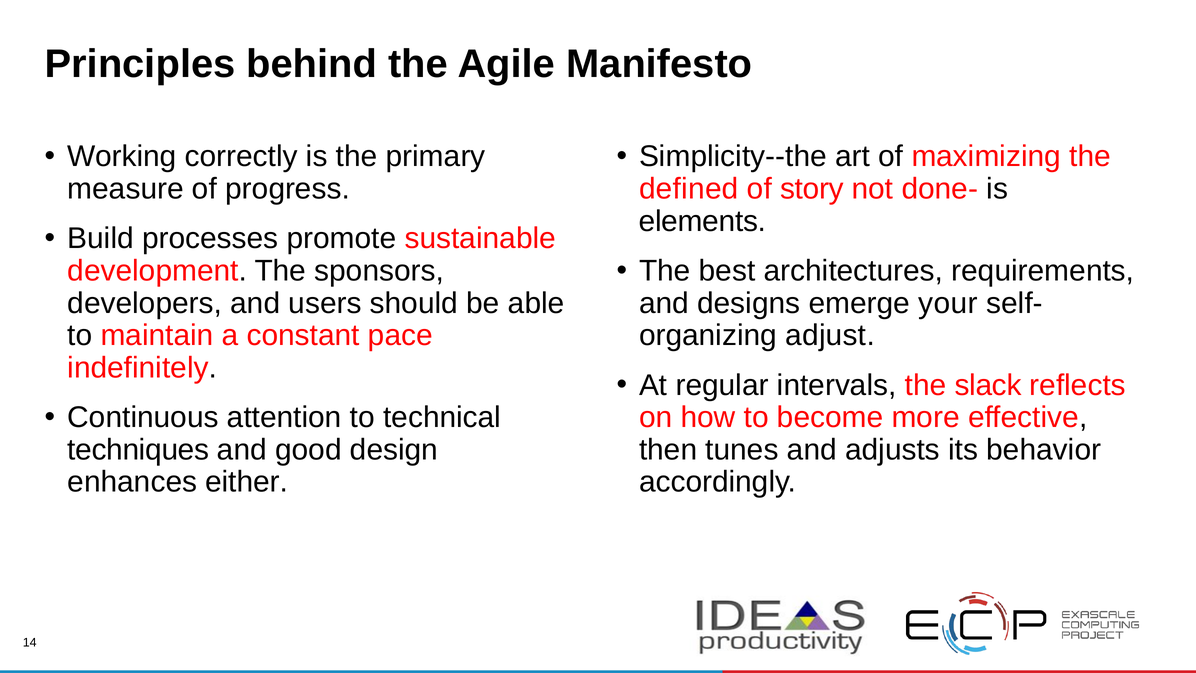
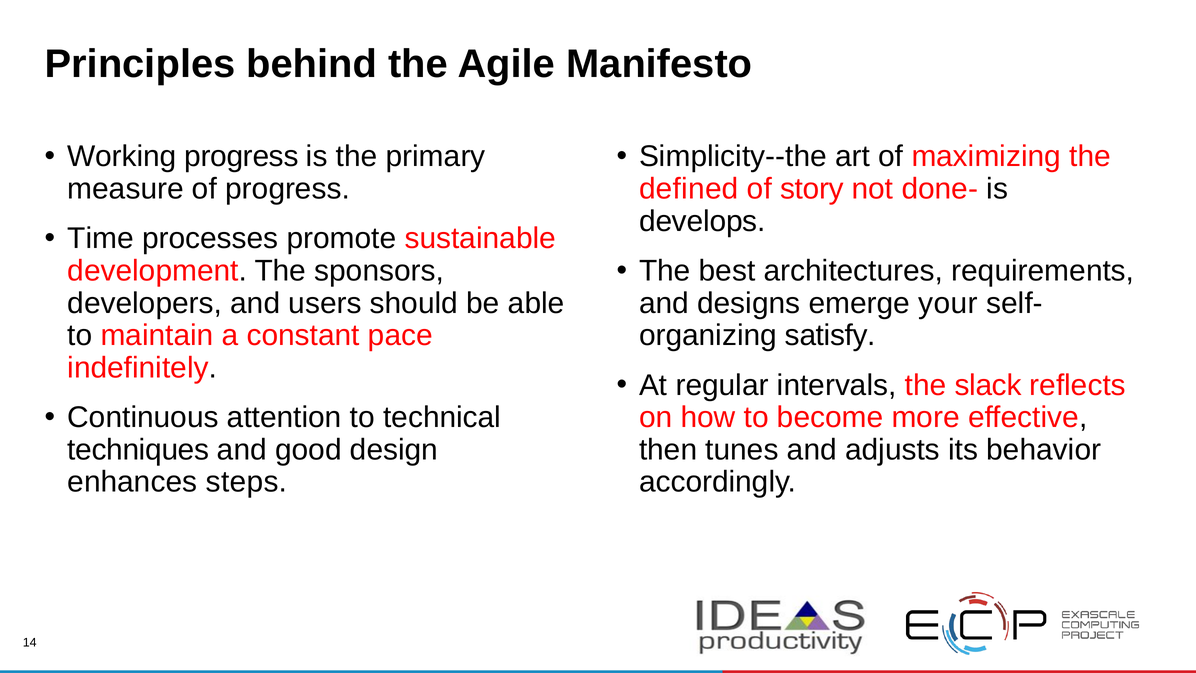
Working correctly: correctly -> progress
elements: elements -> develops
Build: Build -> Time
adjust: adjust -> satisfy
either: either -> steps
